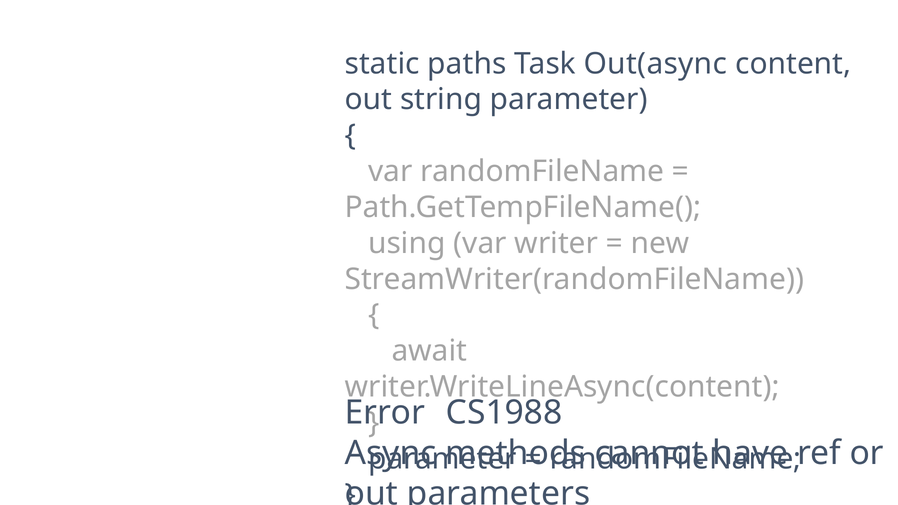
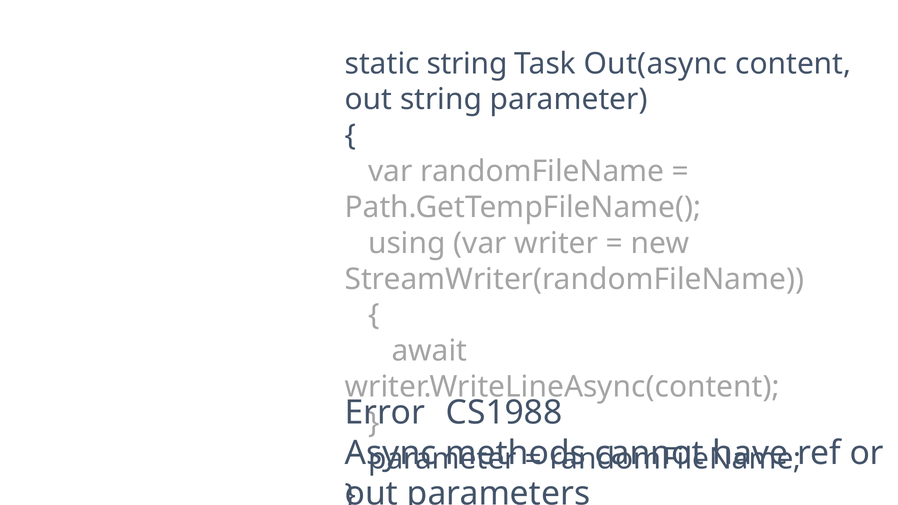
static paths: paths -> string
